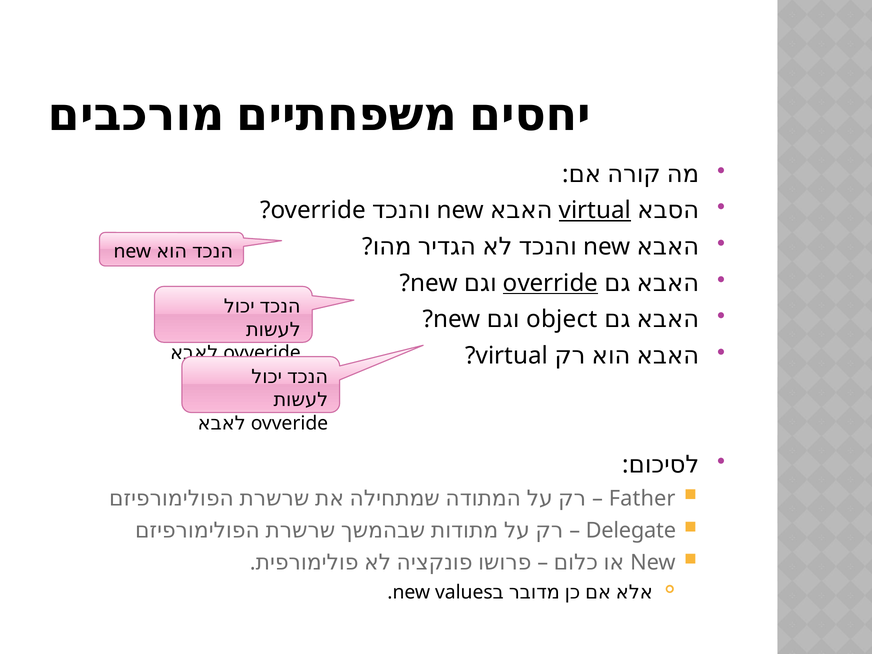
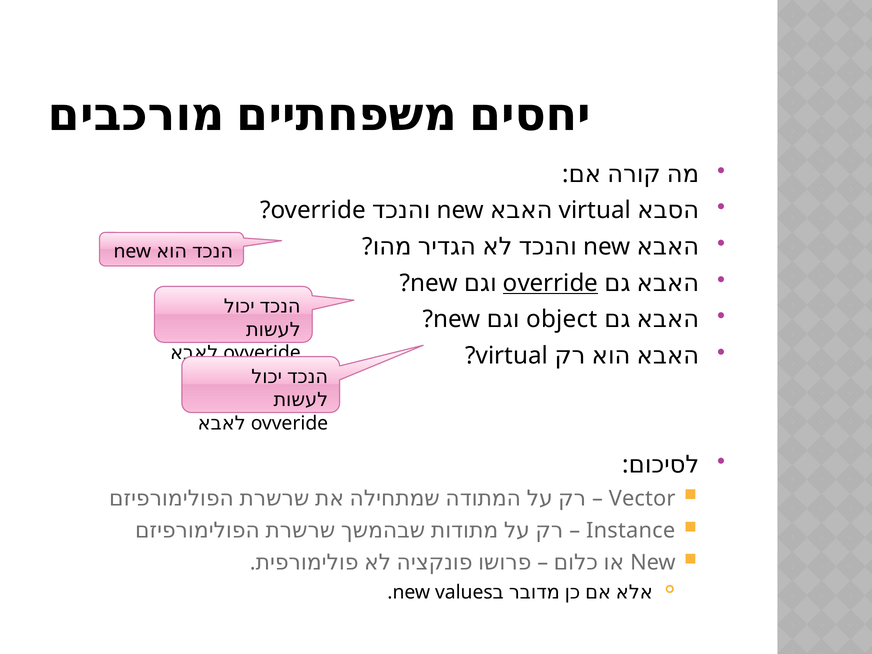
virtual at (595, 210) underline: present -> none
Father: Father -> Vector
Delegate: Delegate -> Instance
